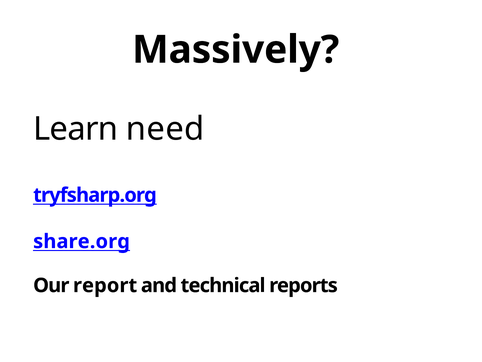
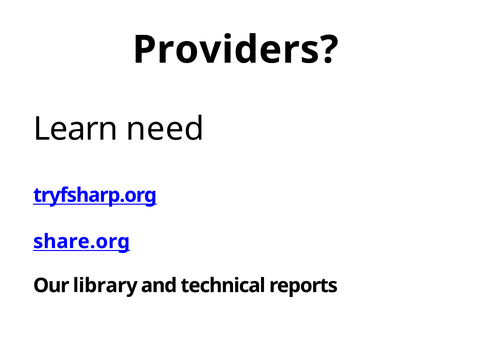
Massively: Massively -> Providers
report: report -> library
